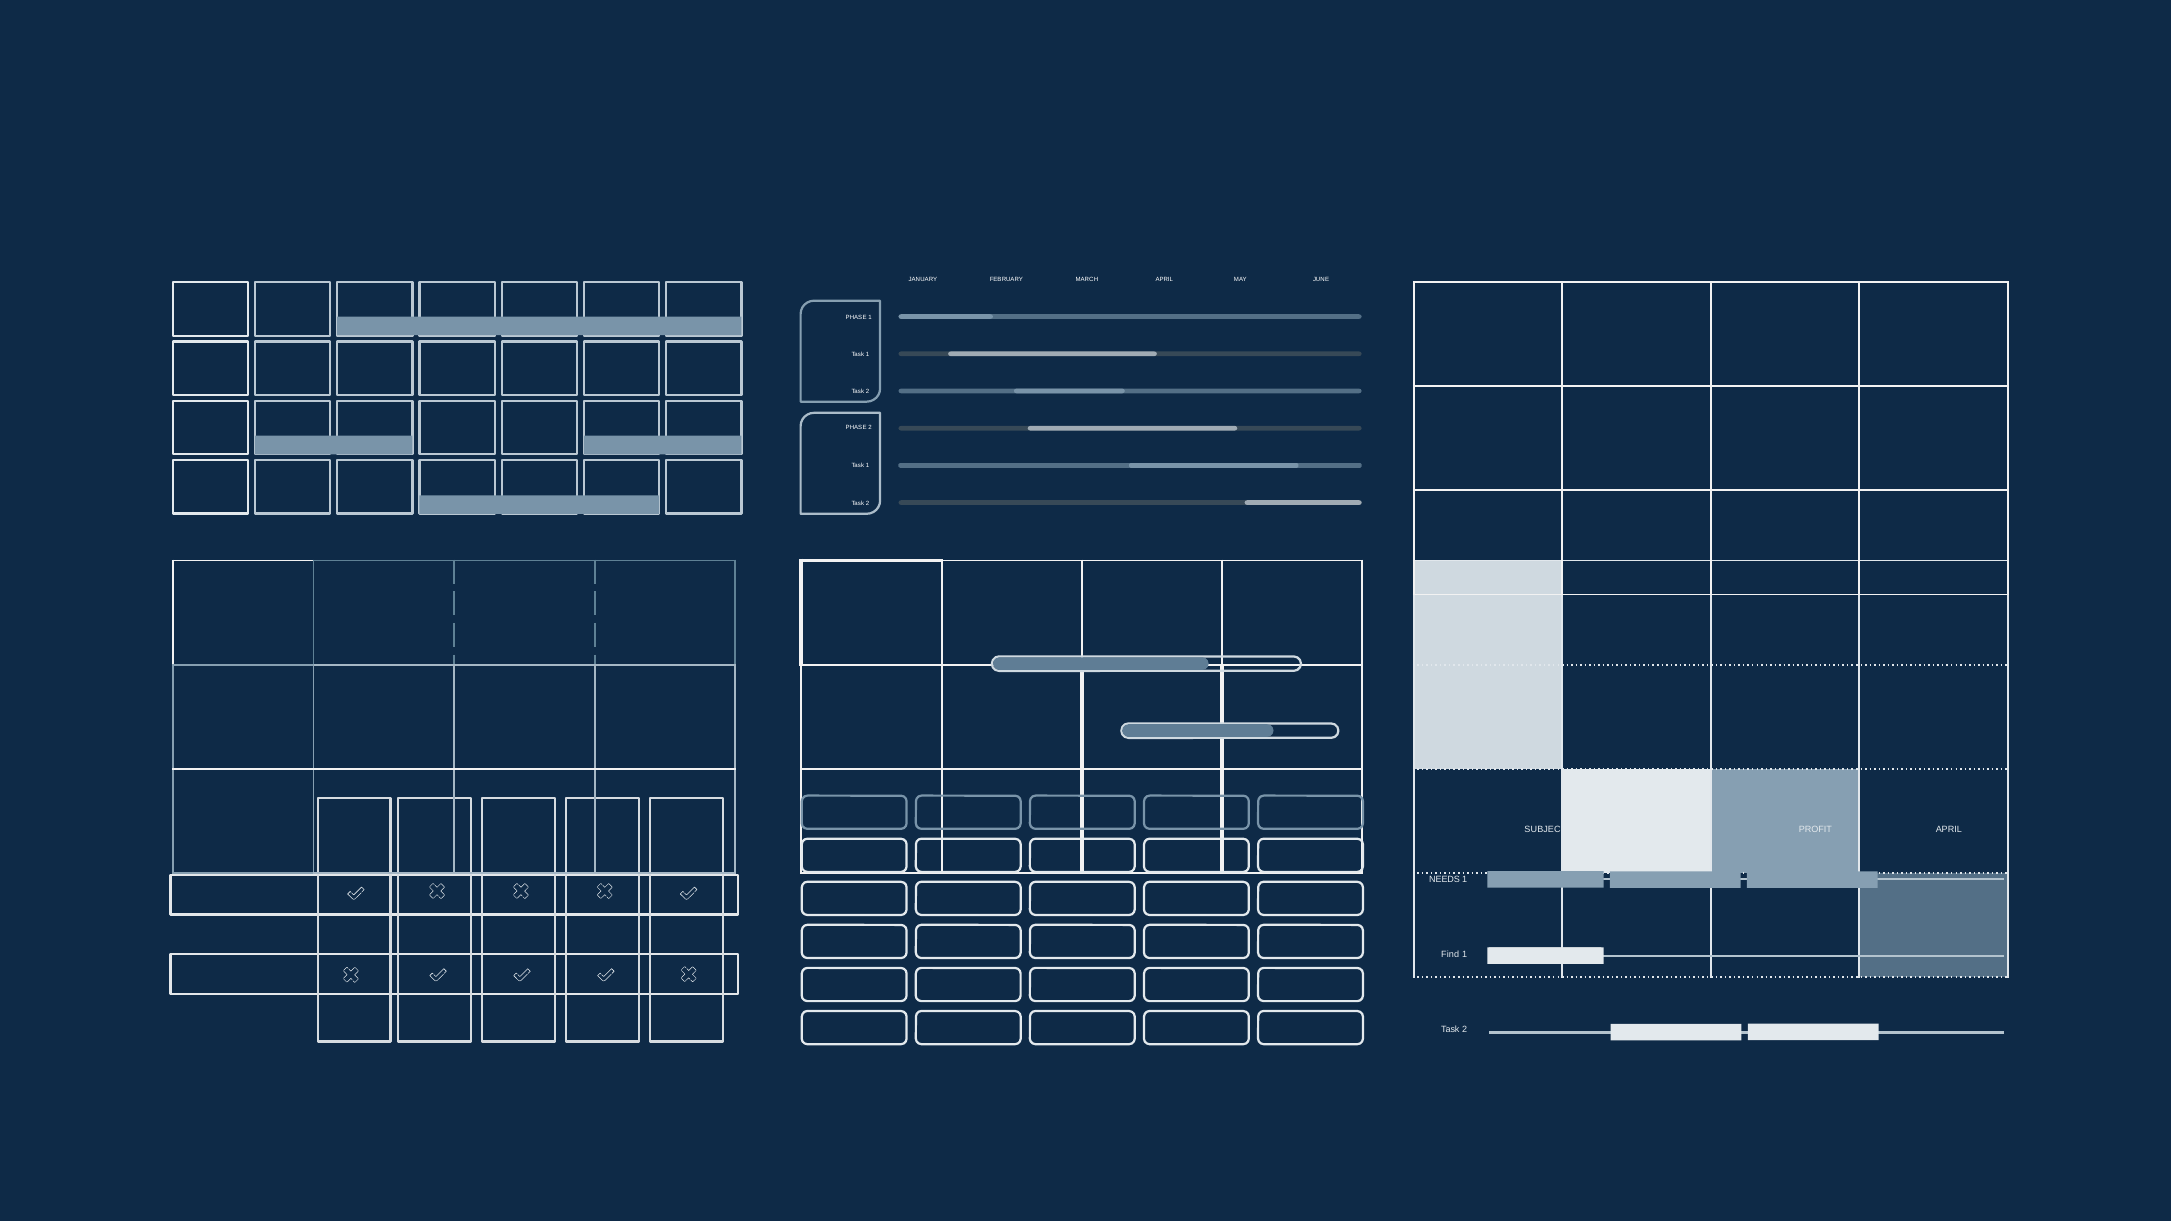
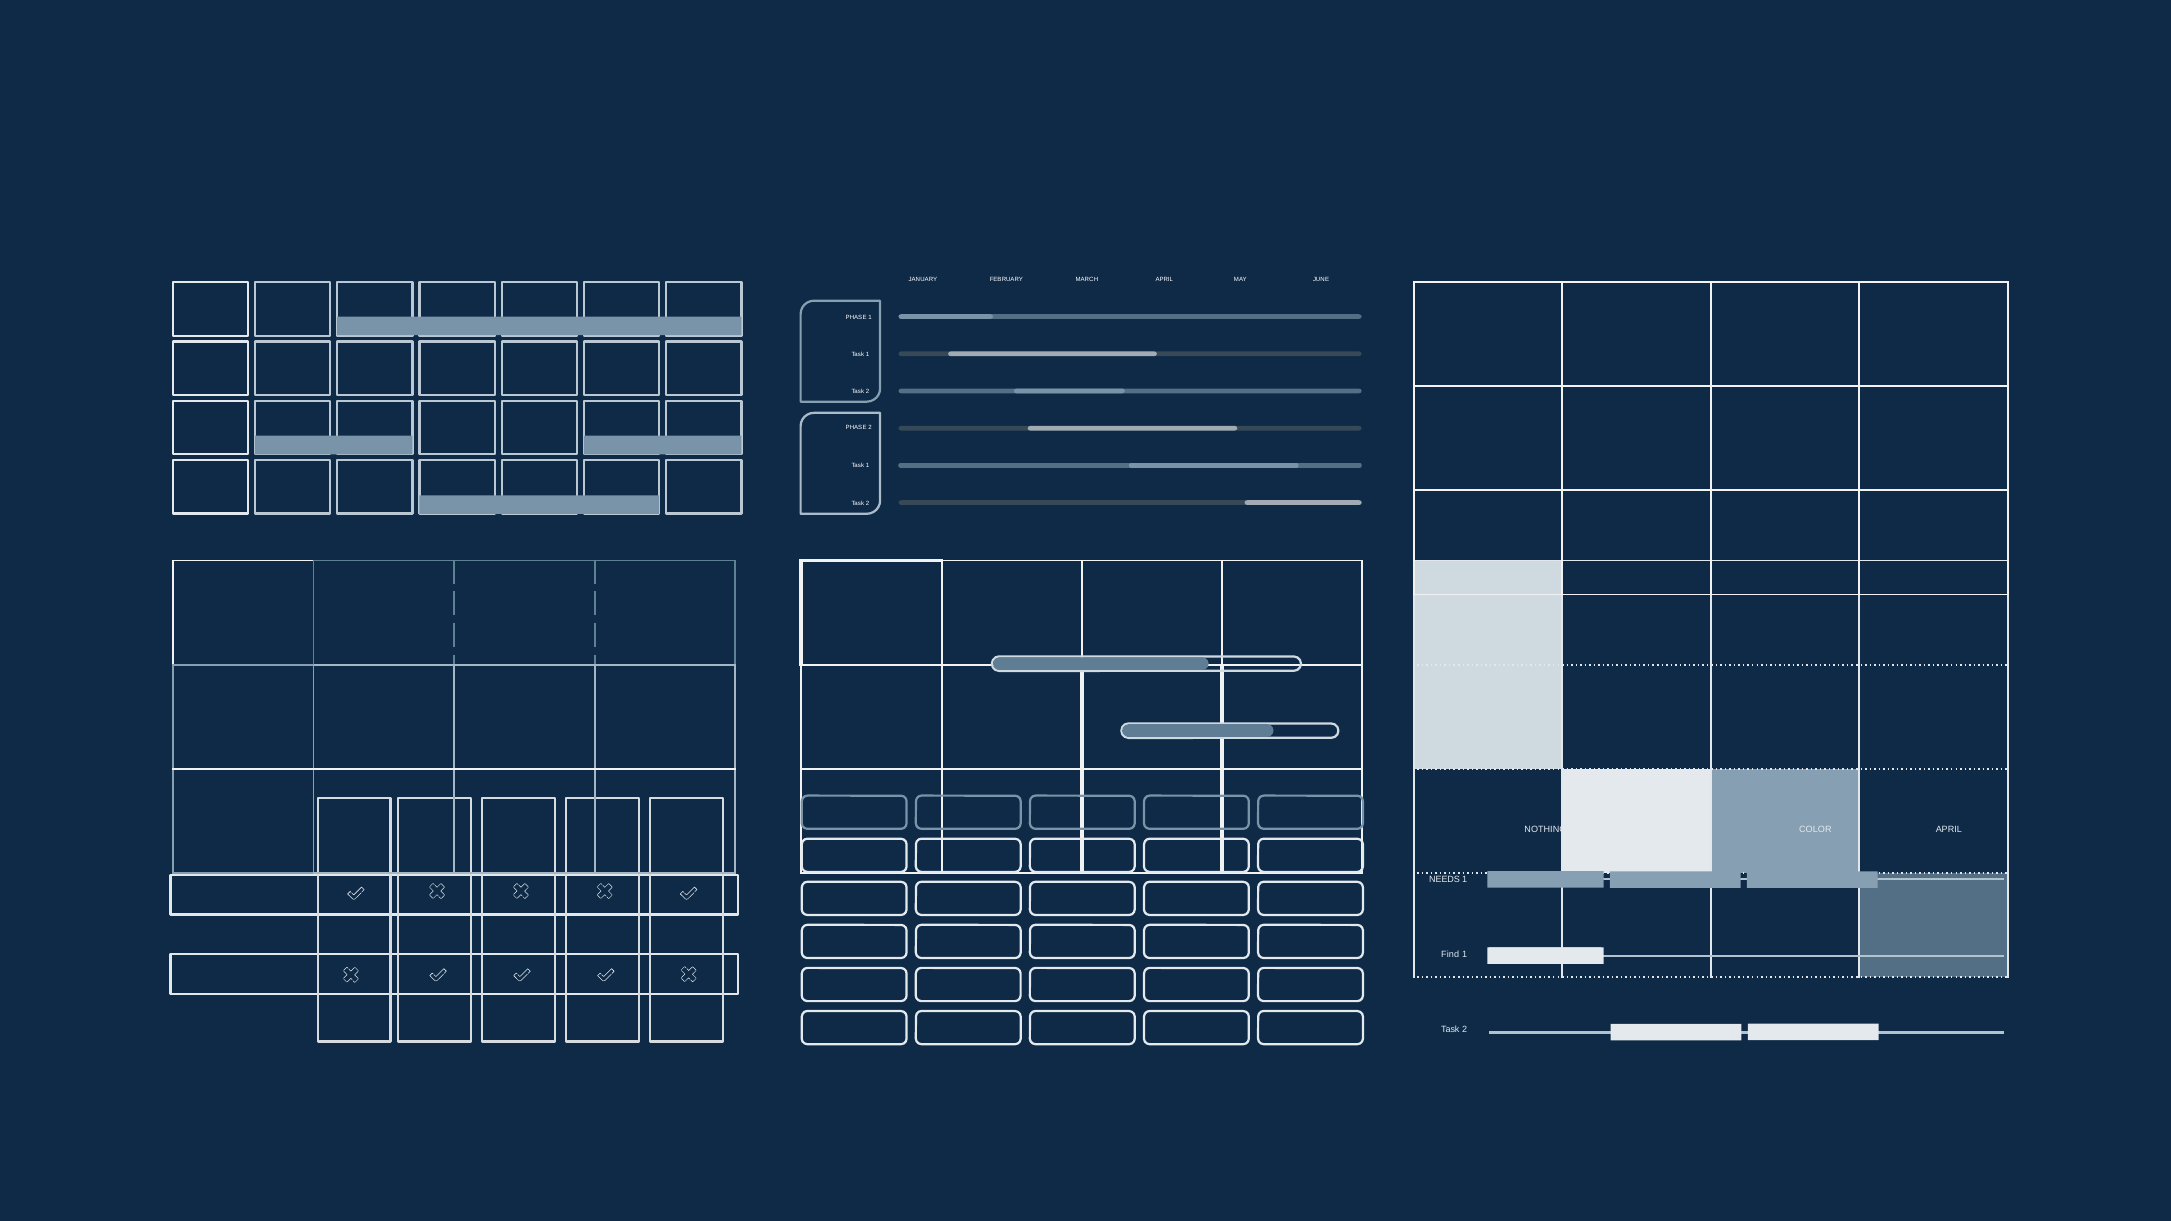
SUBJECT: SUBJECT -> NOTHING
PROFIT: PROFIT -> COLOR
